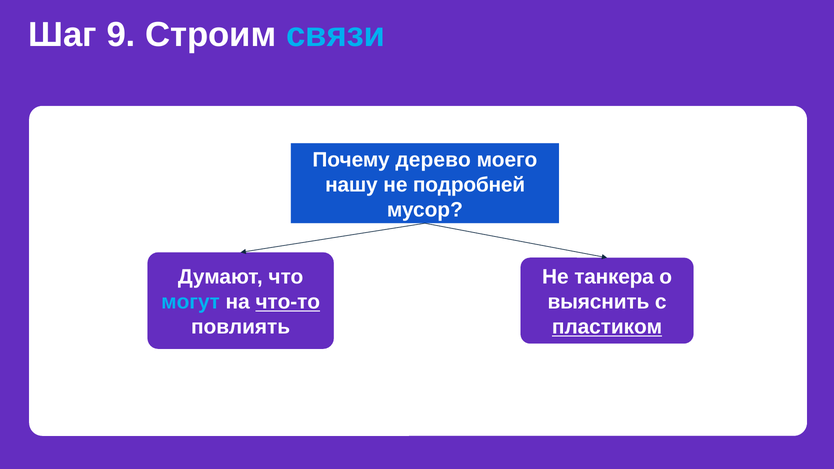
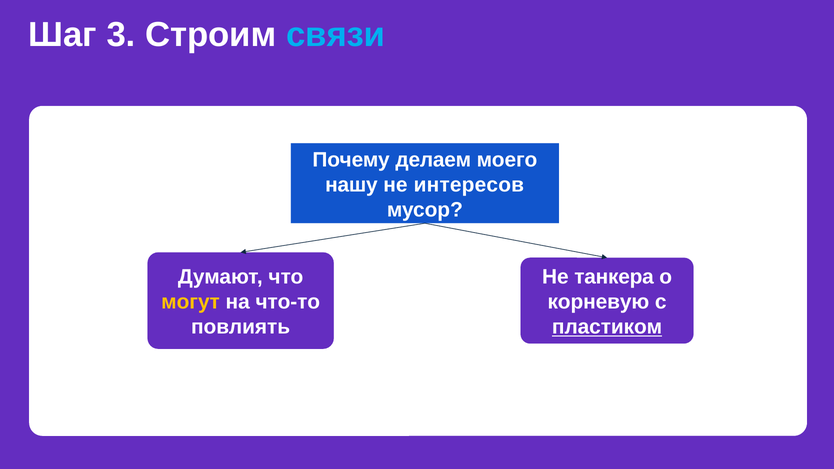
9: 9 -> 3
дерево: дерево -> делаем
подробней: подробней -> интересов
могут colour: light blue -> yellow
что-то underline: present -> none
выяснить: выяснить -> корневую
